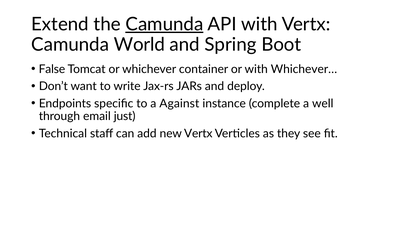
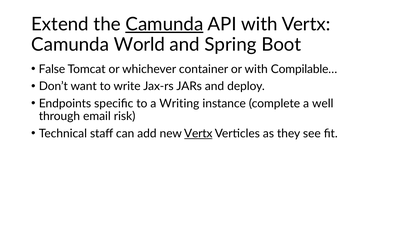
Whichever…: Whichever… -> Compilable…
Against: Against -> Writing
just: just -> risk
Vertx at (198, 133) underline: none -> present
